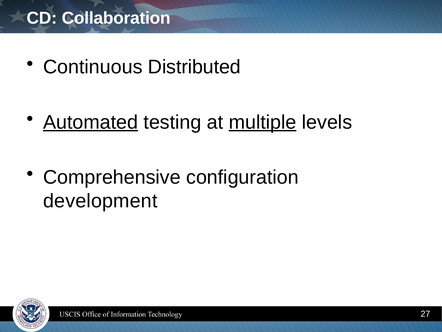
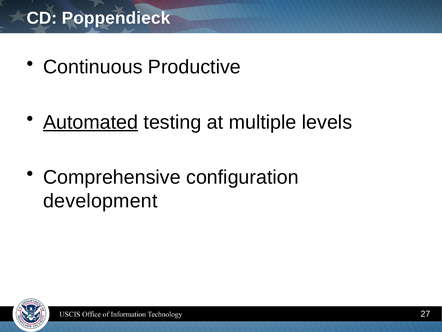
Collaboration: Collaboration -> Poppendieck
Distributed: Distributed -> Productive
multiple underline: present -> none
